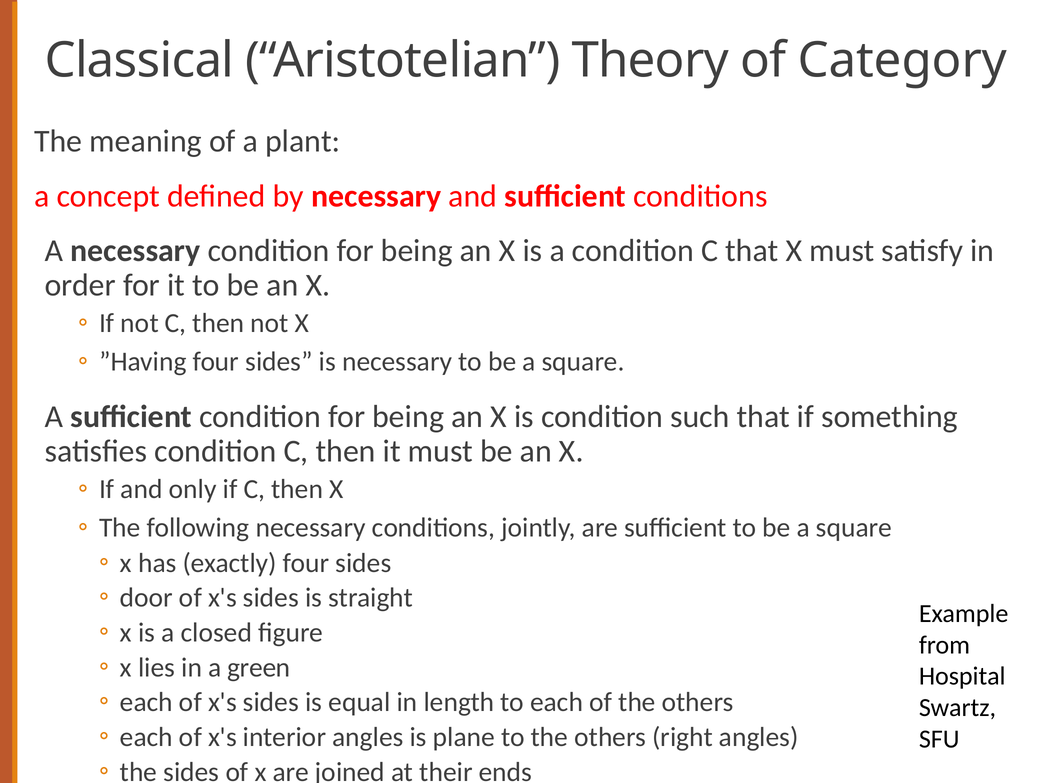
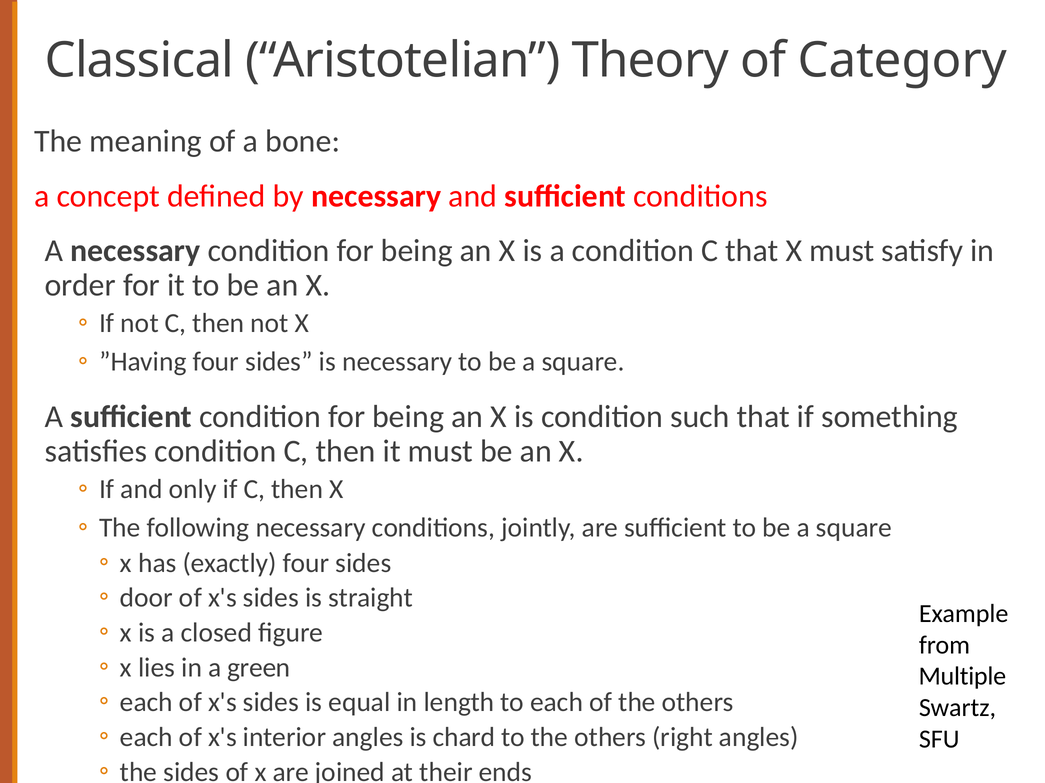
plant: plant -> bone
Hospital: Hospital -> Multiple
plane: plane -> chard
